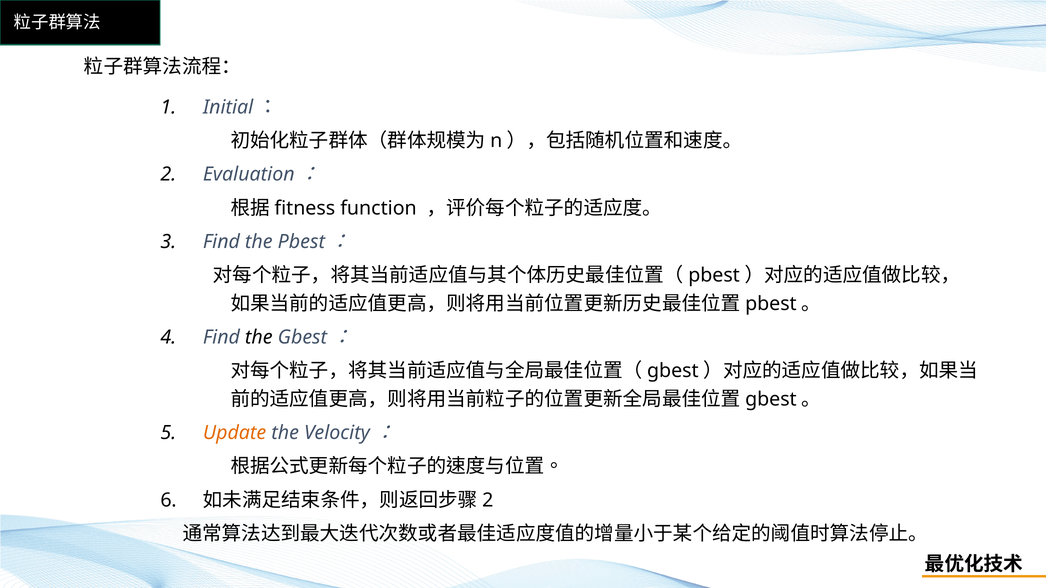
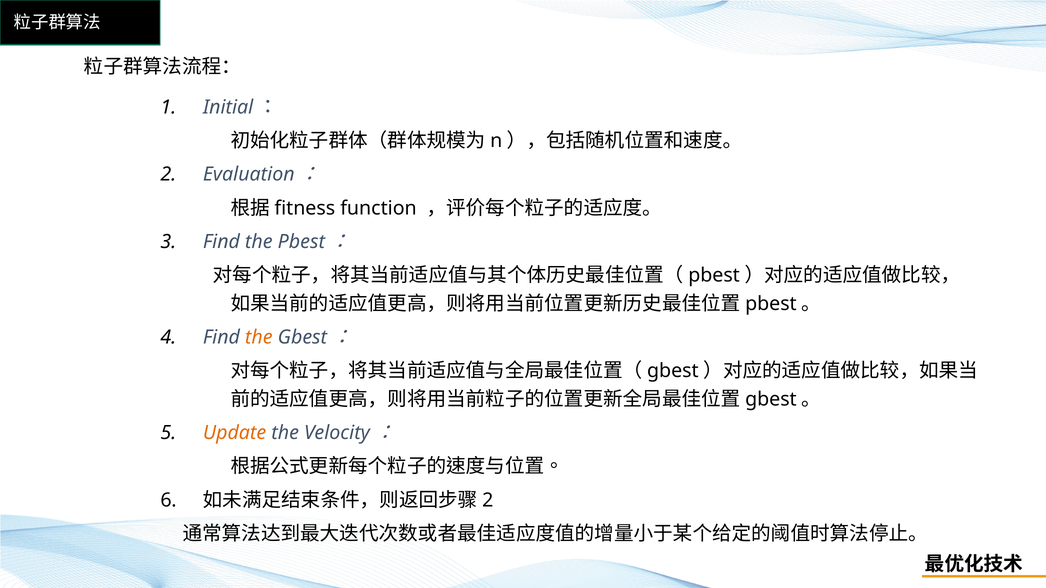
the at (259, 337) colour: black -> orange
